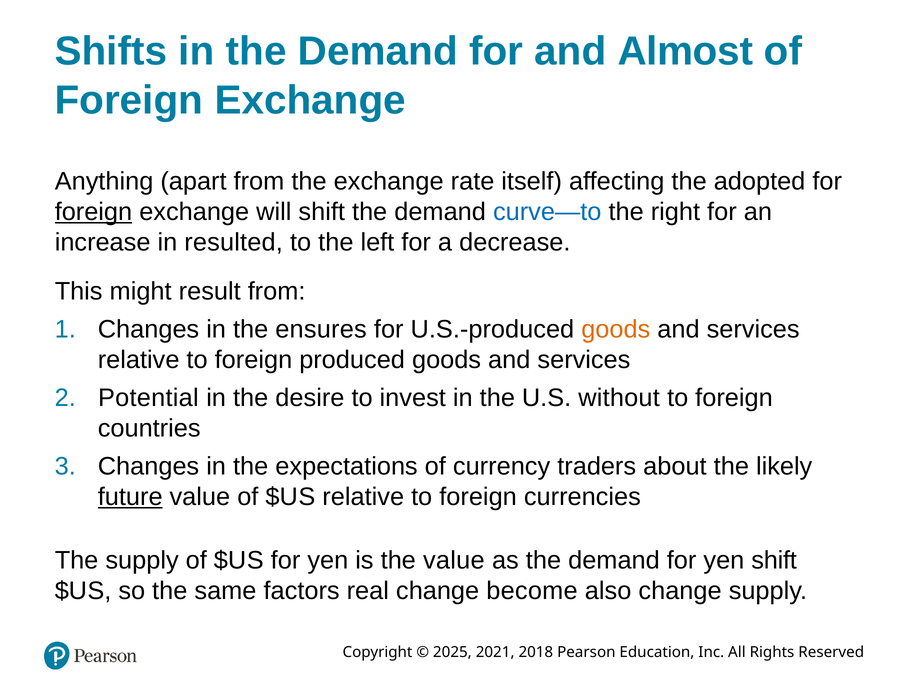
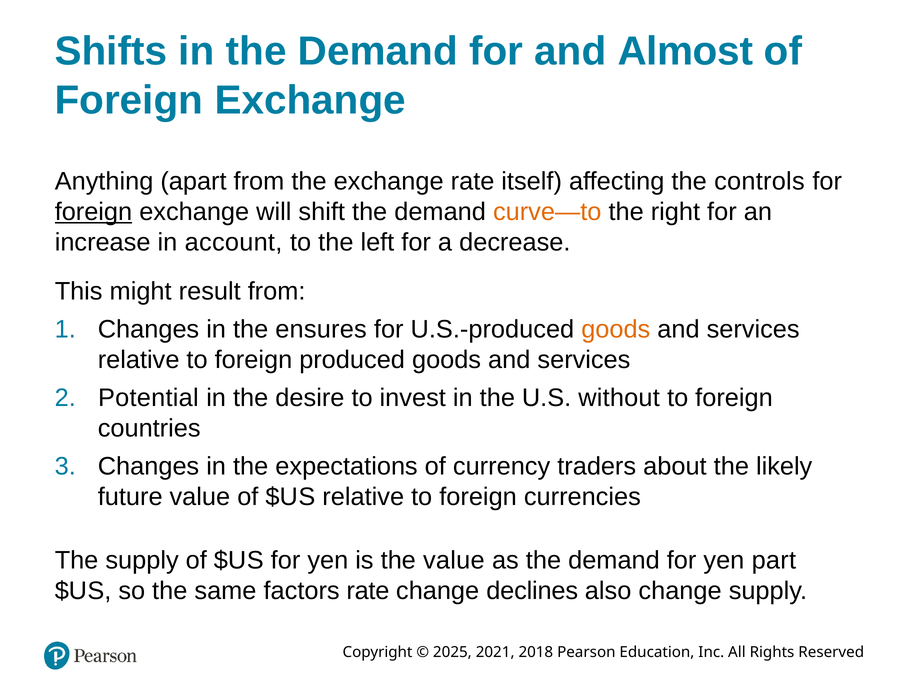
adopted: adopted -> controls
curve—to colour: blue -> orange
resulted: resulted -> account
future underline: present -> none
yen shift: shift -> part
factors real: real -> rate
become: become -> declines
